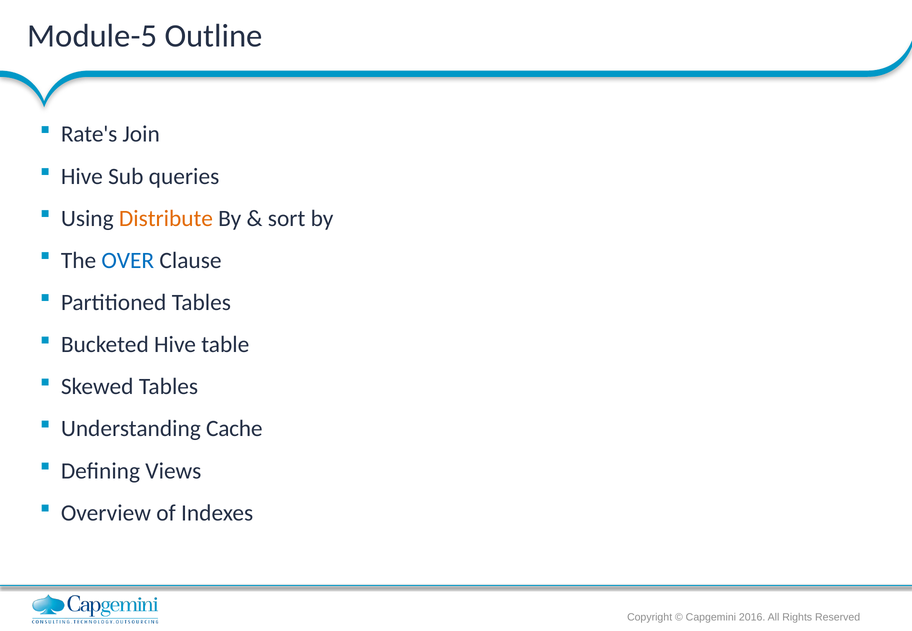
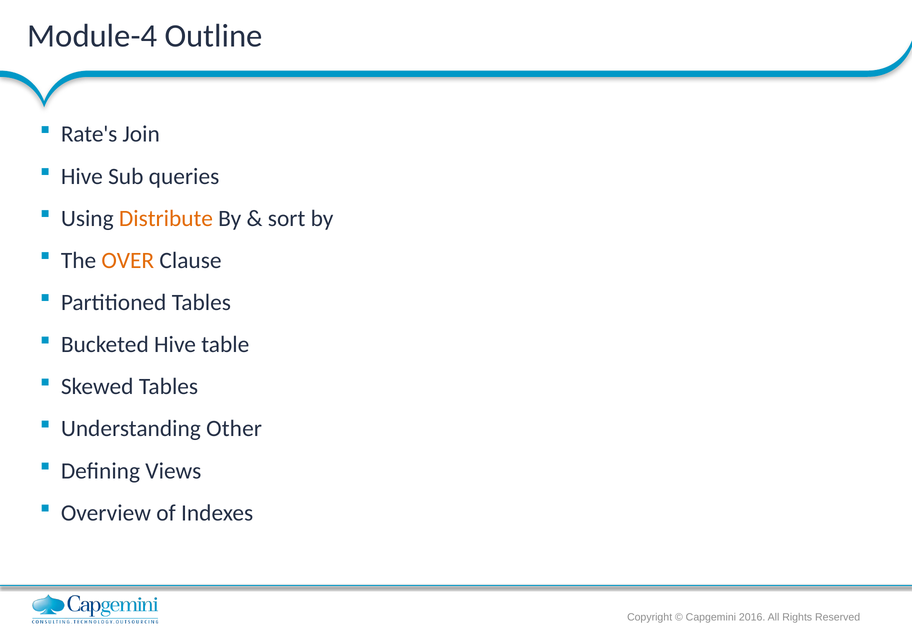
Module-5: Module-5 -> Module-4
OVER colour: blue -> orange
Cache: Cache -> Other
